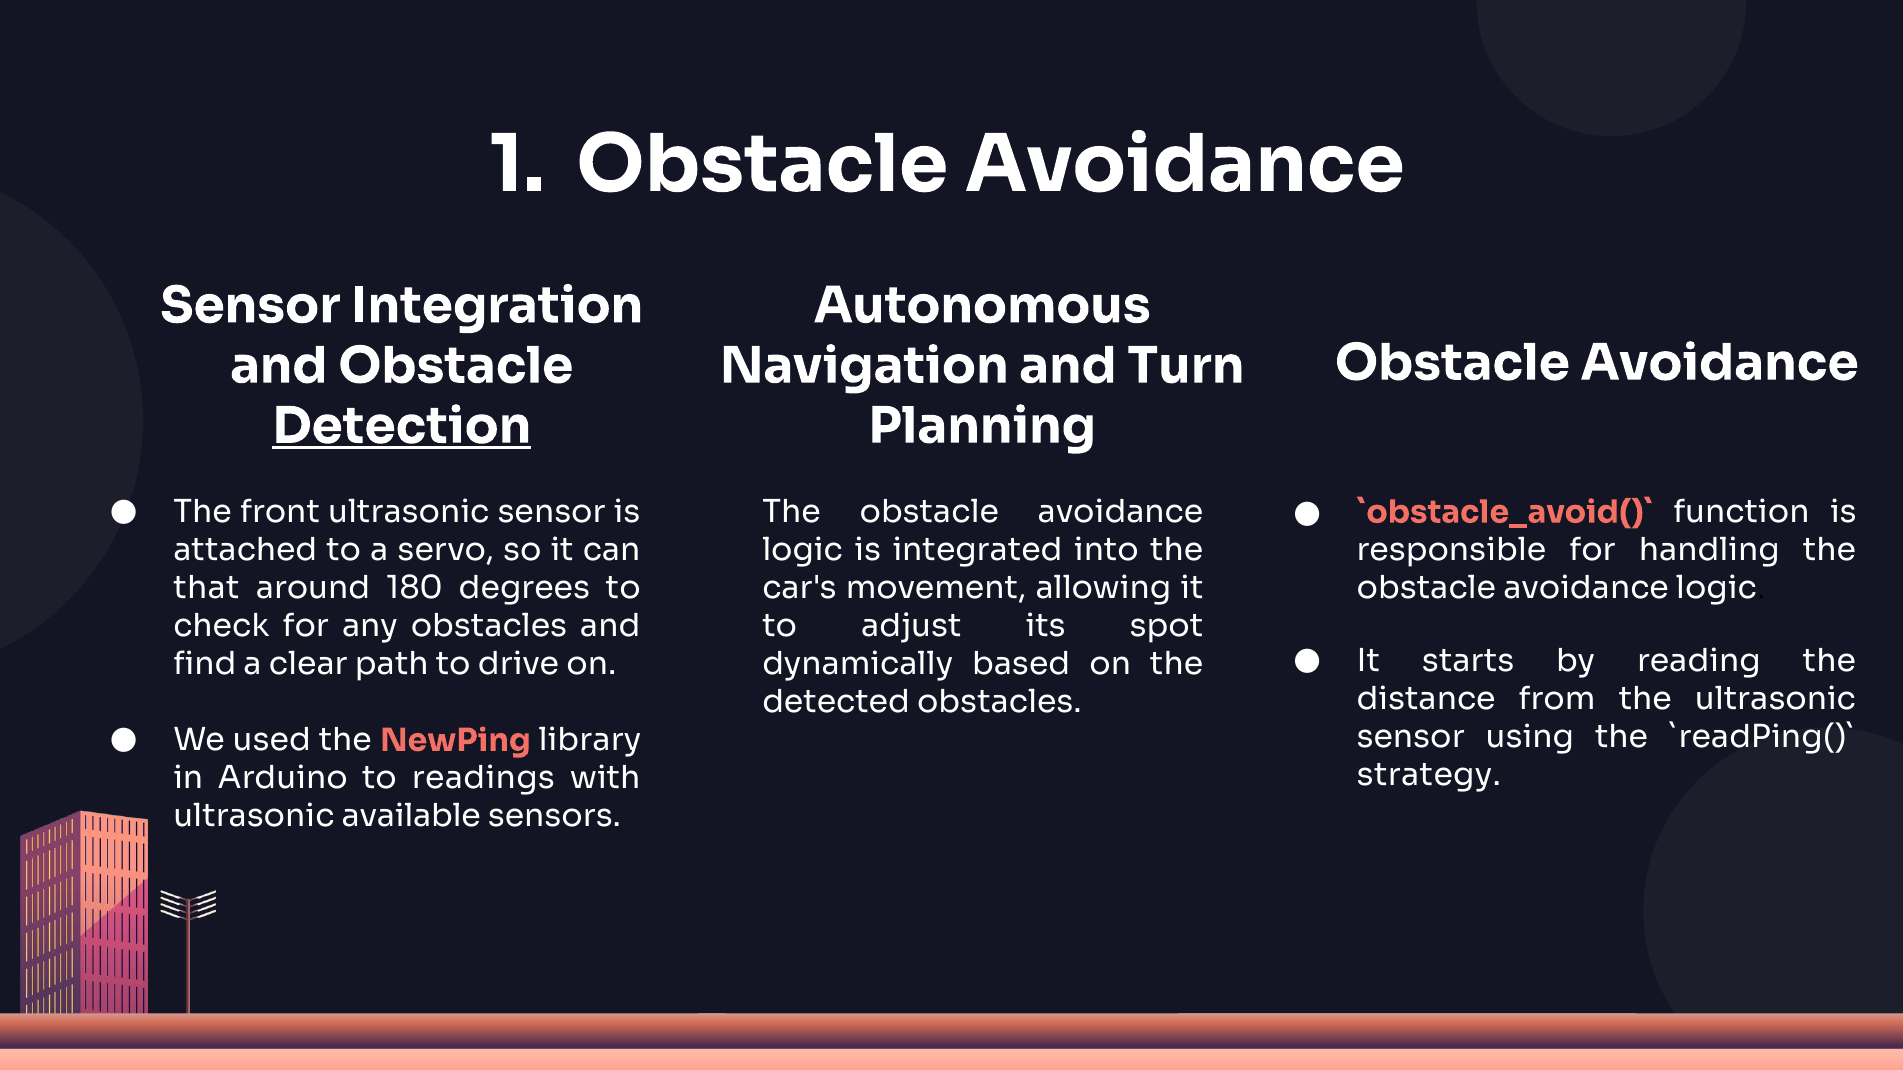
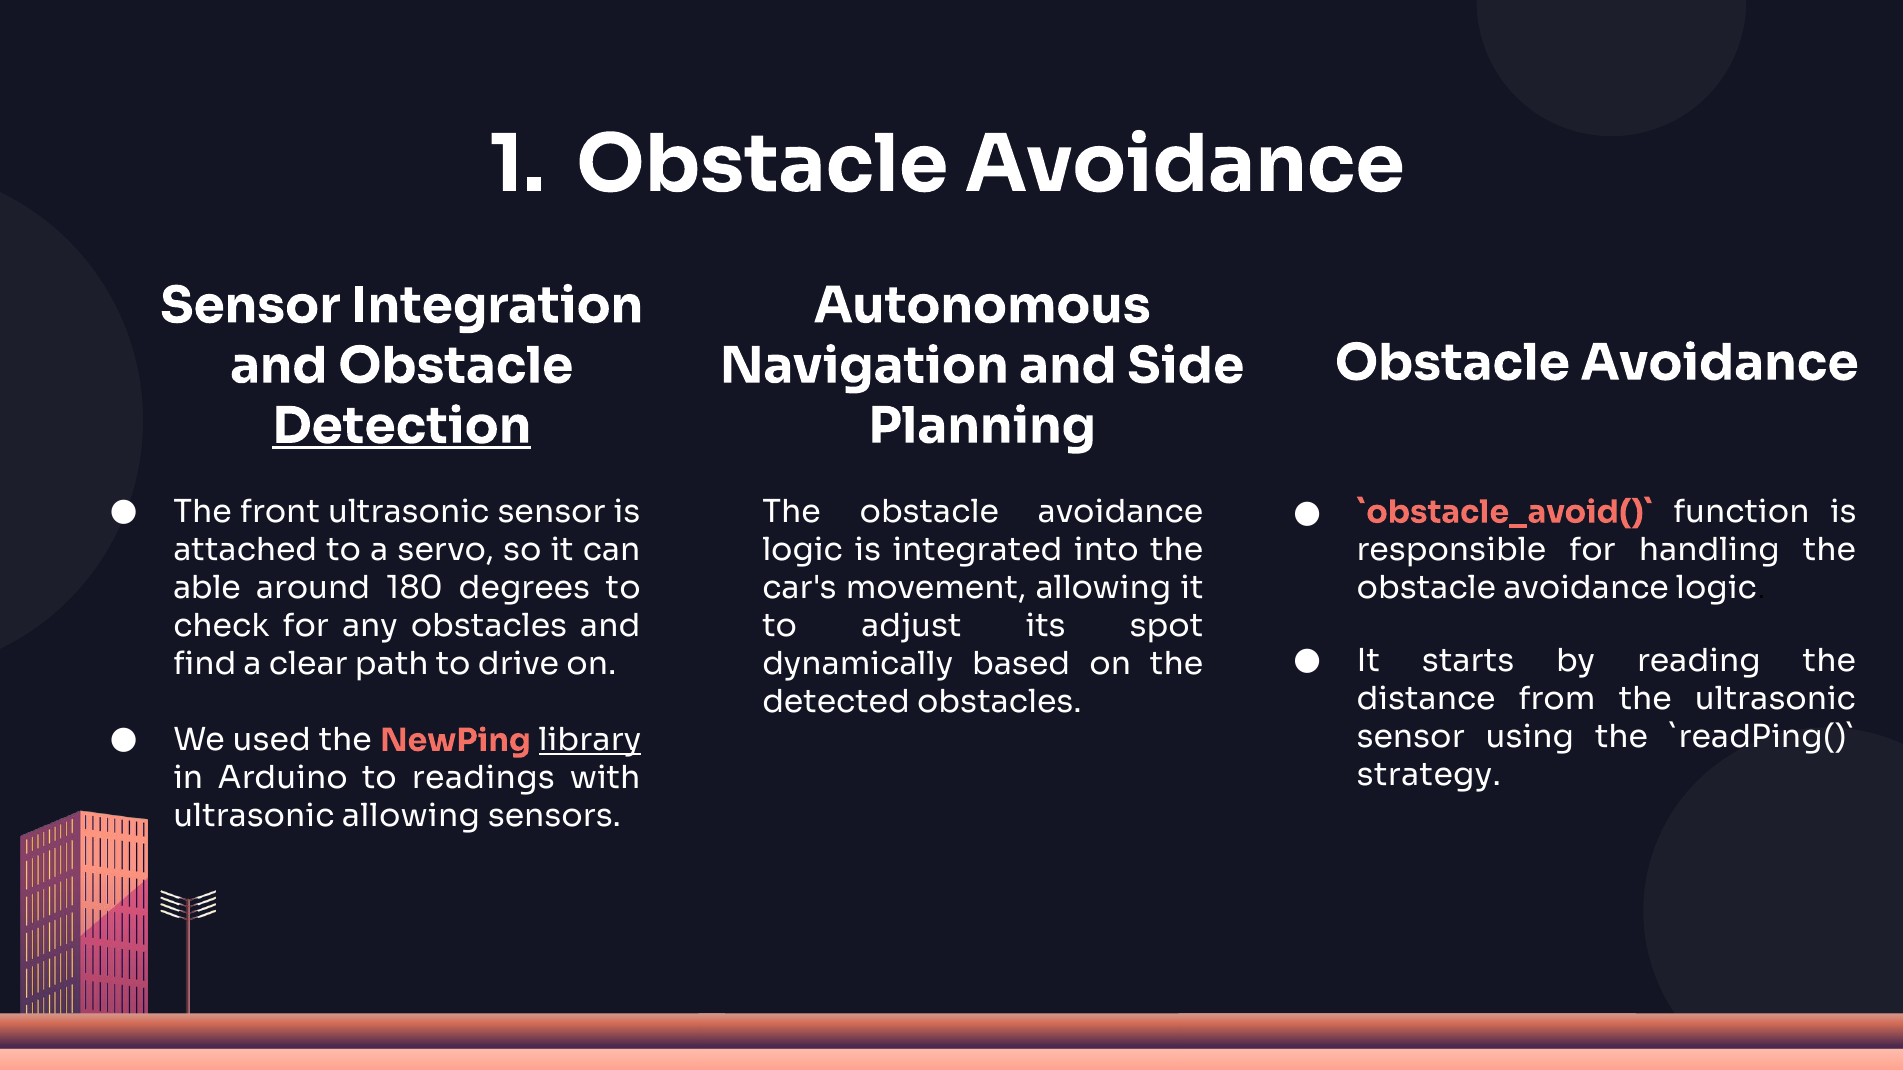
Turn: Turn -> Side
that: that -> able
library underline: none -> present
ultrasonic available: available -> allowing
